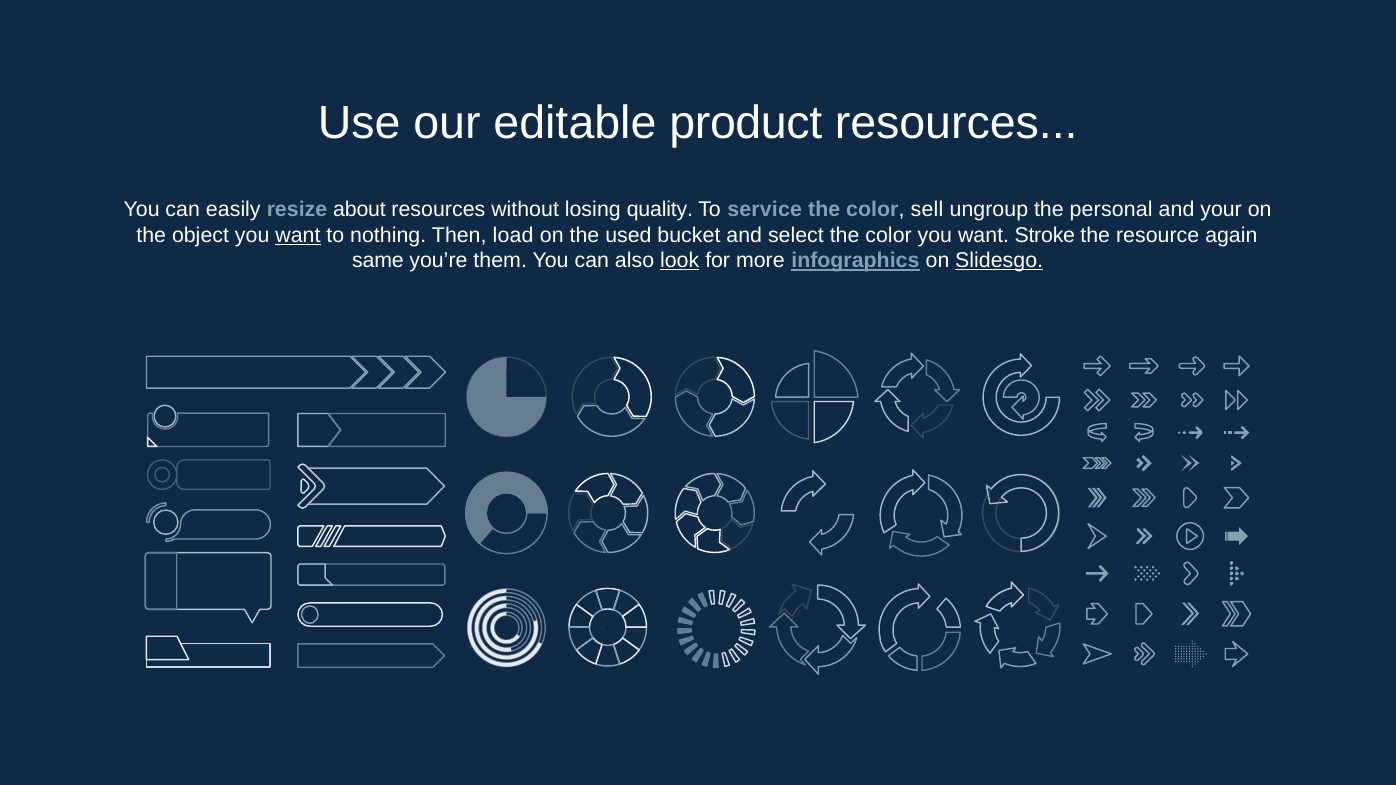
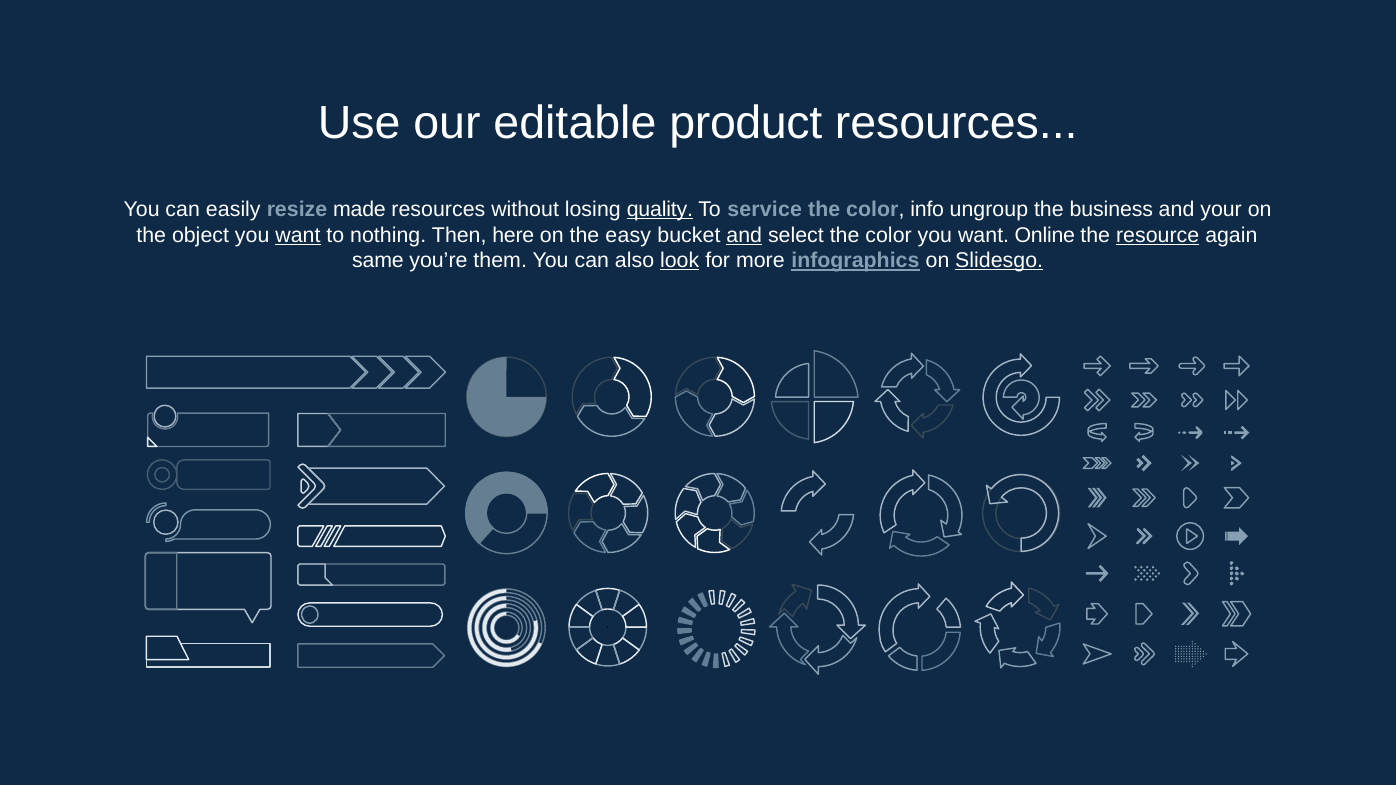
about: about -> made
quality underline: none -> present
sell: sell -> info
personal: personal -> business
load: load -> here
used: used -> easy
and at (744, 235) underline: none -> present
Stroke: Stroke -> Online
resource underline: none -> present
